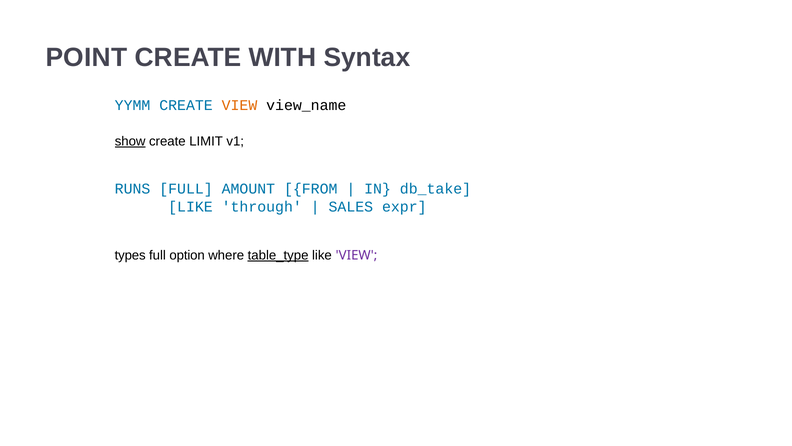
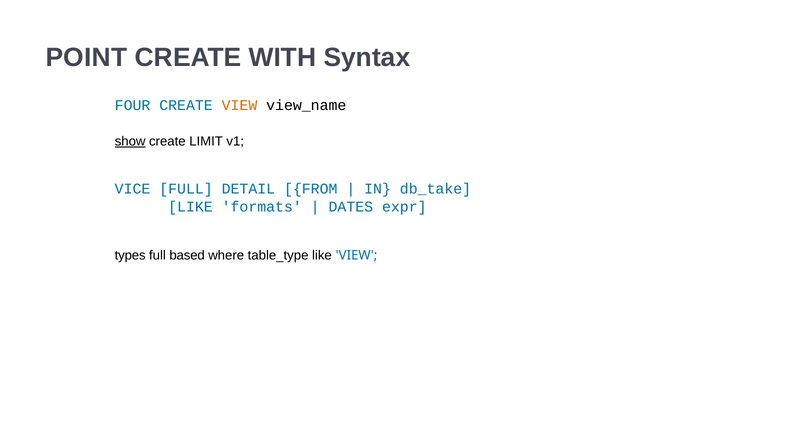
YYMM: YYMM -> FOUR
RUNS: RUNS -> VICE
AMOUNT: AMOUNT -> DETAIL
through: through -> formats
SALES: SALES -> DATES
option: option -> based
table_type underline: present -> none
VIEW at (357, 255) colour: purple -> blue
